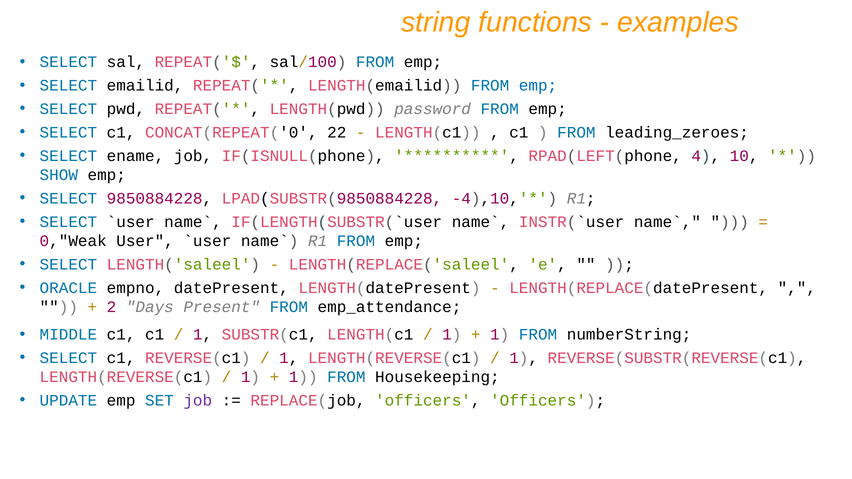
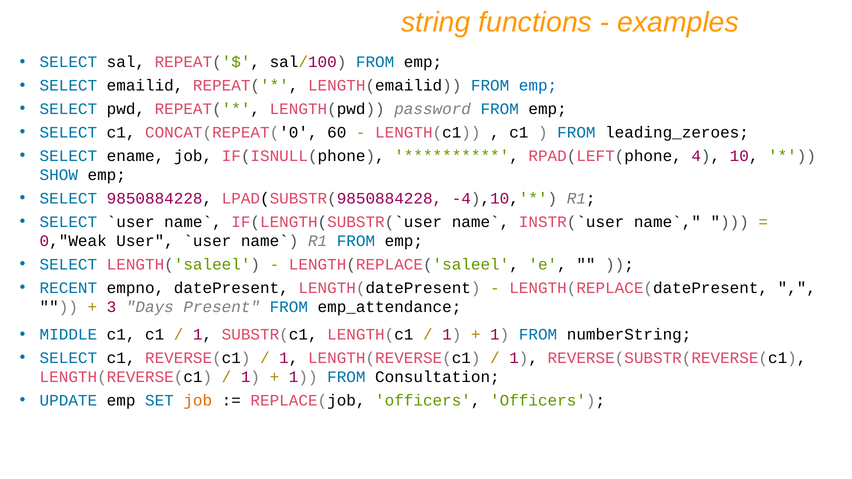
22: 22 -> 60
ORACLE: ORACLE -> RECENT
2: 2 -> 3
Housekeeping: Housekeeping -> Consultation
job at (198, 401) colour: purple -> orange
